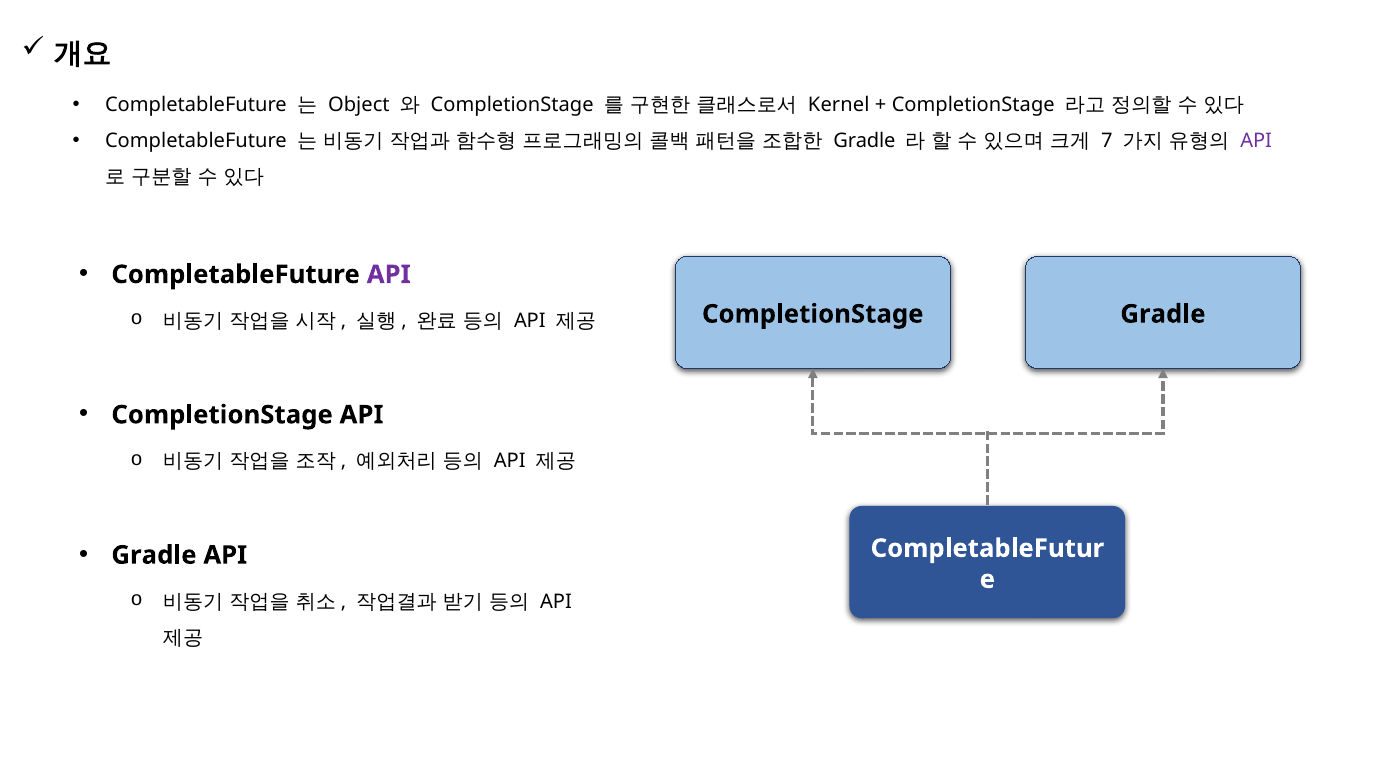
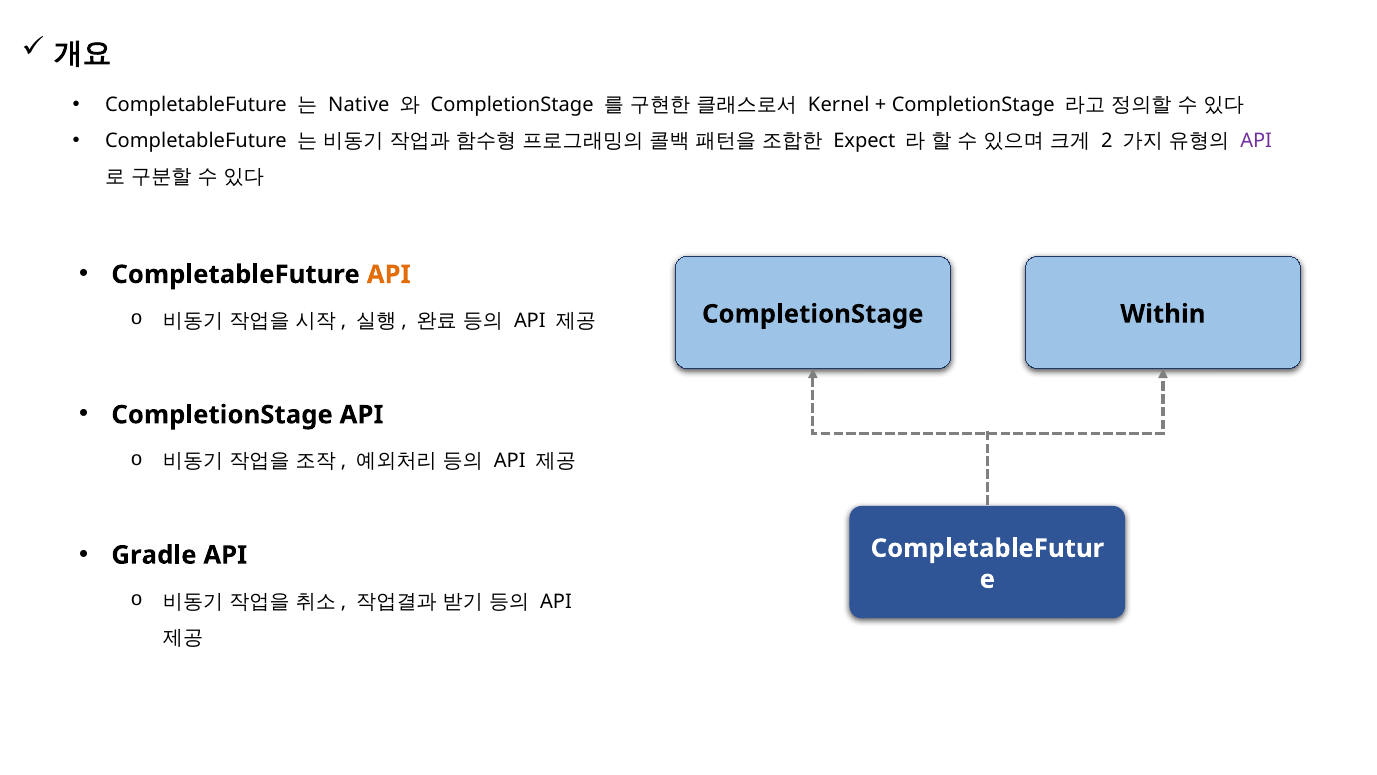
Object: Object -> Native
Gradle at (864, 141): Gradle -> Expect
7: 7 -> 2
API at (389, 274) colour: purple -> orange
CompletionStage Gradle: Gradle -> Within
